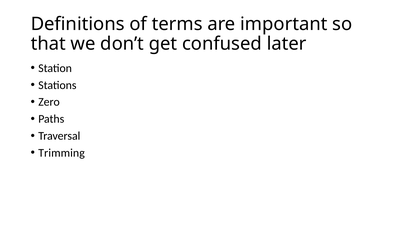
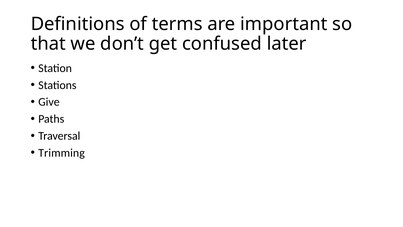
Zero: Zero -> Give
